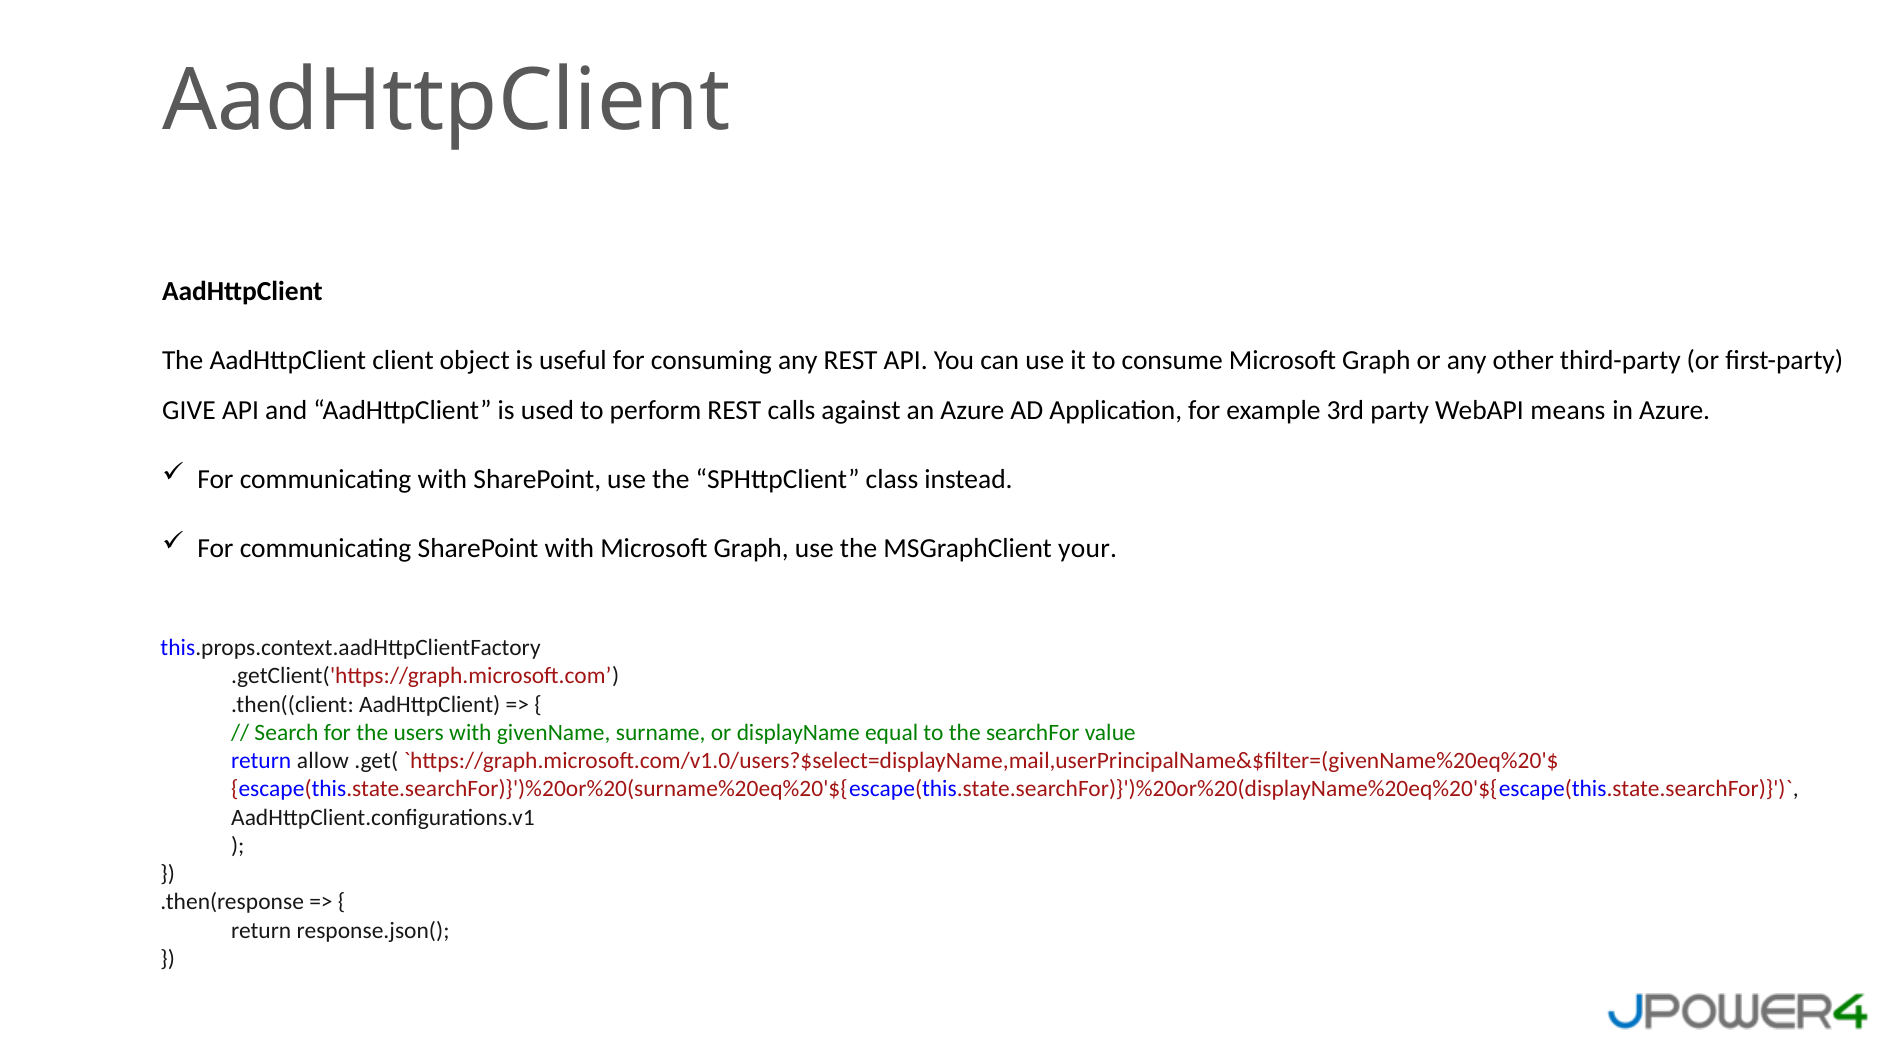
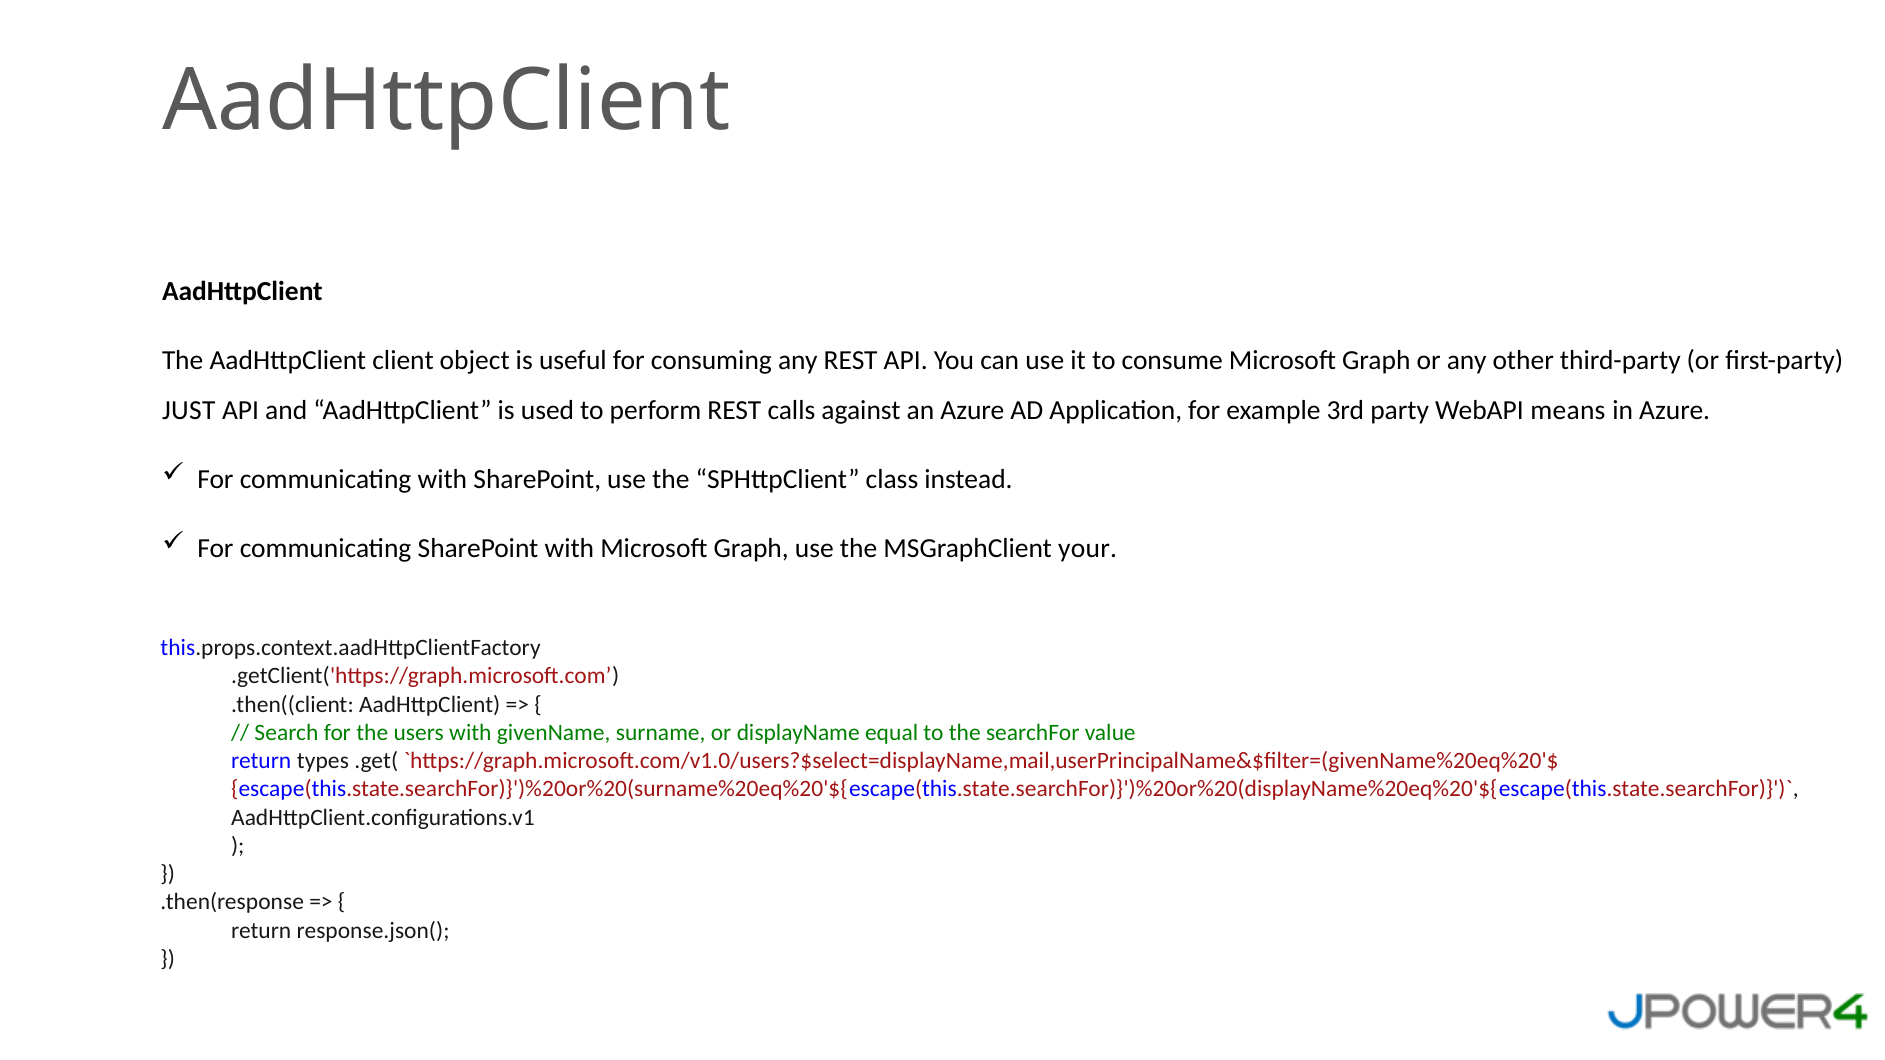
GIVE: GIVE -> JUST
allow: allow -> types
